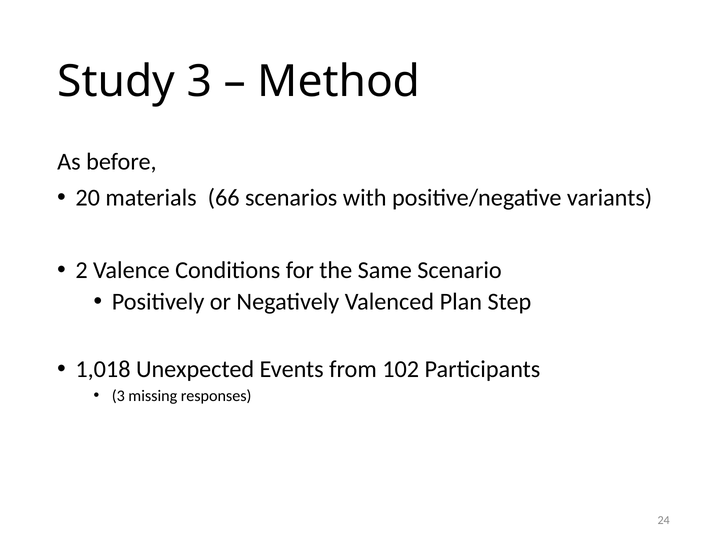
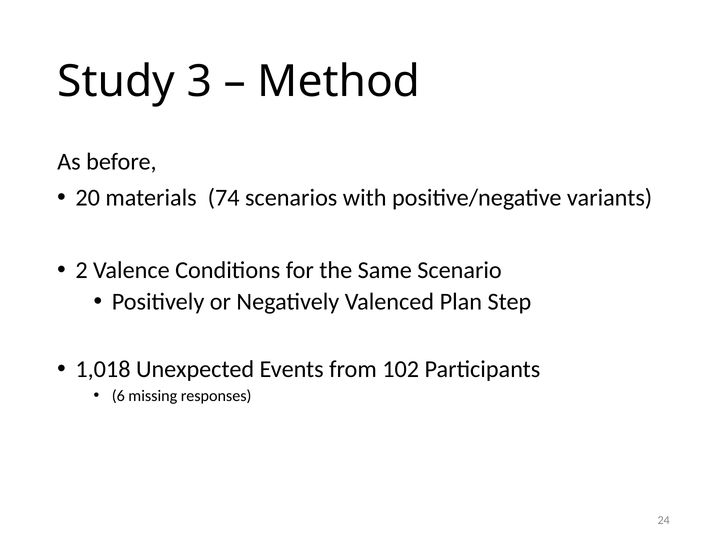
66: 66 -> 74
3 at (118, 396): 3 -> 6
